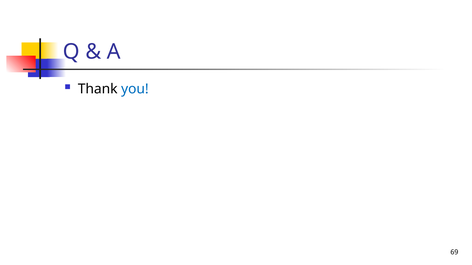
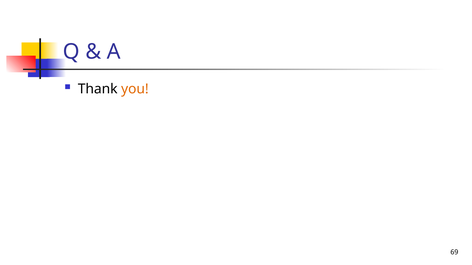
you colour: blue -> orange
